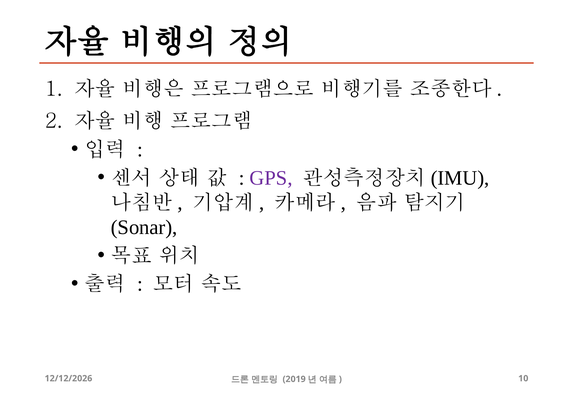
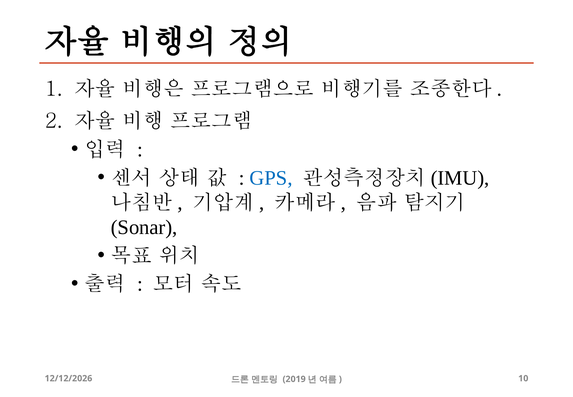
GPS colour: purple -> blue
